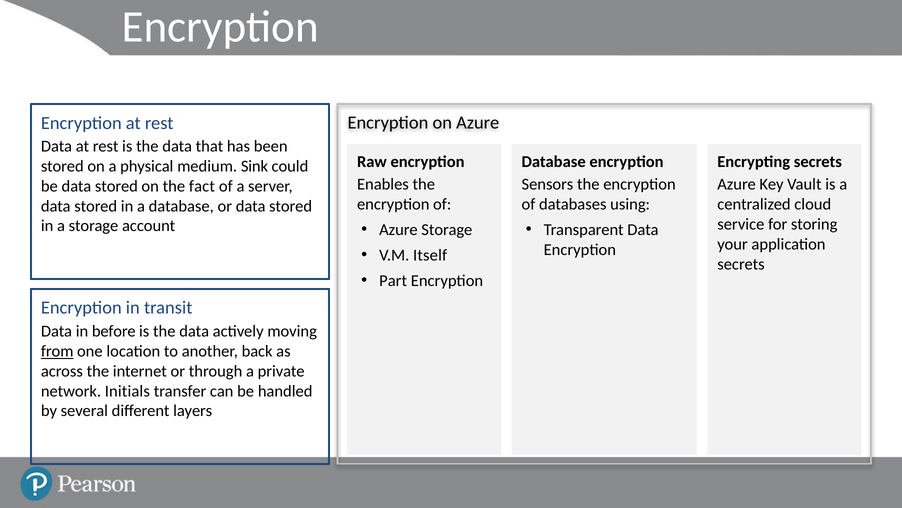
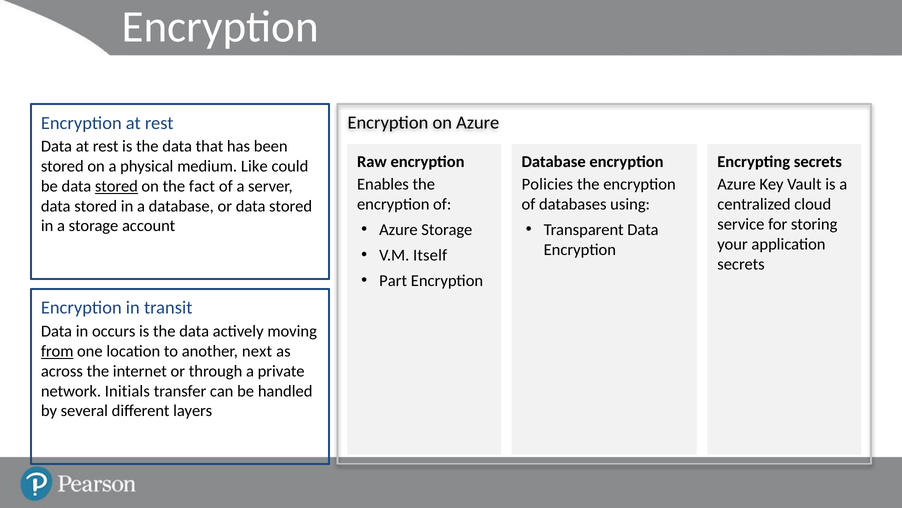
Sink: Sink -> Like
Sensors: Sensors -> Policies
stored at (116, 186) underline: none -> present
before: before -> occurs
back: back -> next
